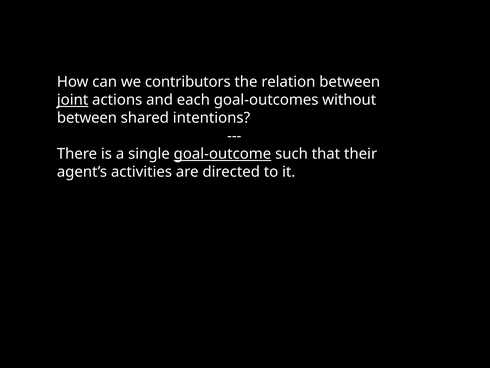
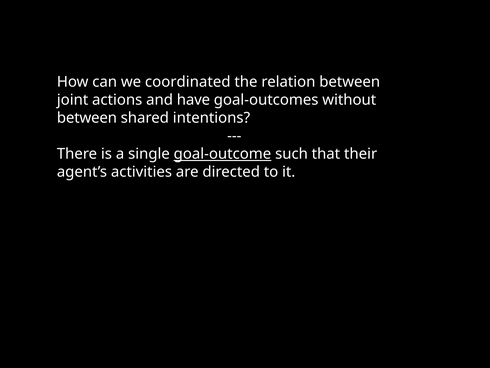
contributors: contributors -> coordinated
joint underline: present -> none
each: each -> have
